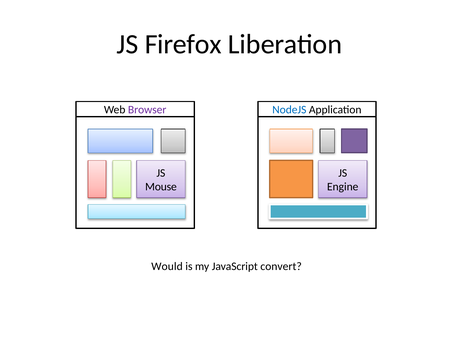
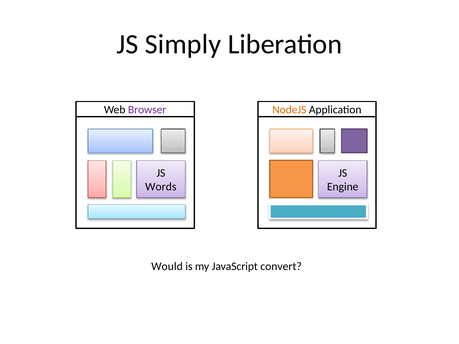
Firefox: Firefox -> Simply
NodeJS colour: blue -> orange
Mouse: Mouse -> Words
